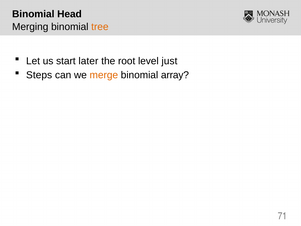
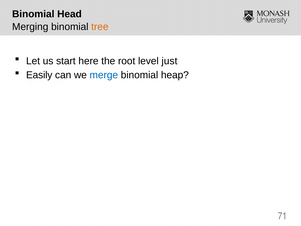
later: later -> here
Steps: Steps -> Easily
merge colour: orange -> blue
array: array -> heap
